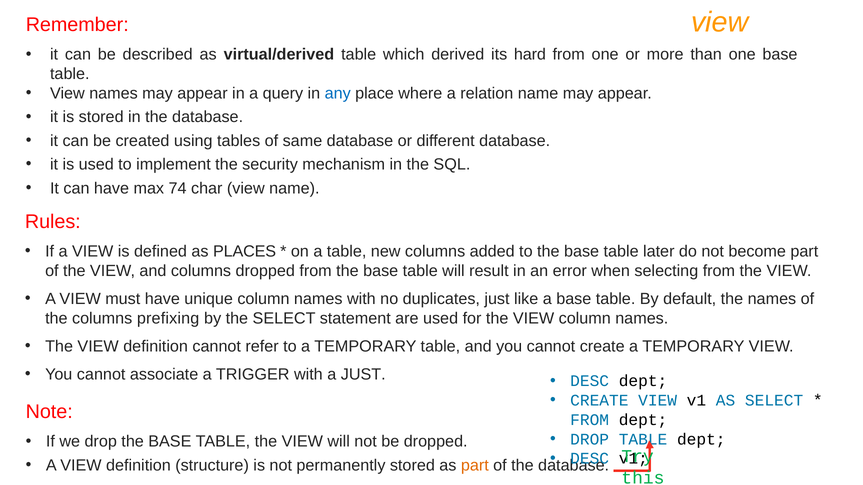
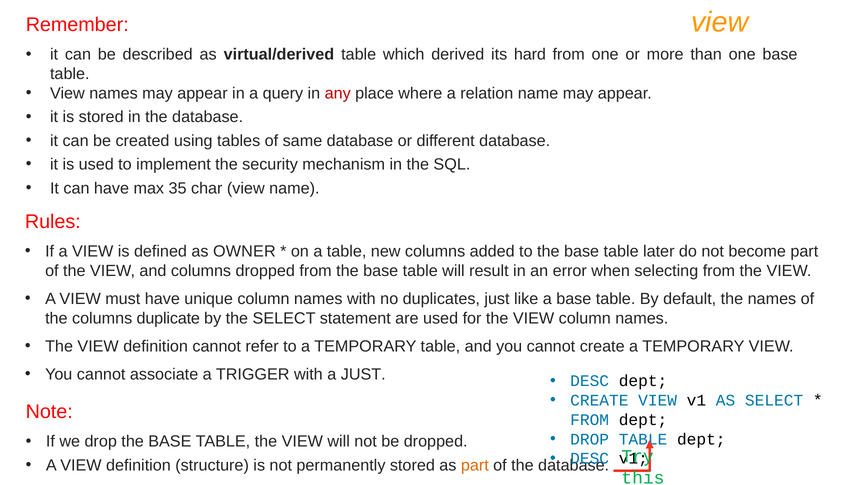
any colour: blue -> red
74: 74 -> 35
PLACES: PLACES -> OWNER
prefixing: prefixing -> duplicate
